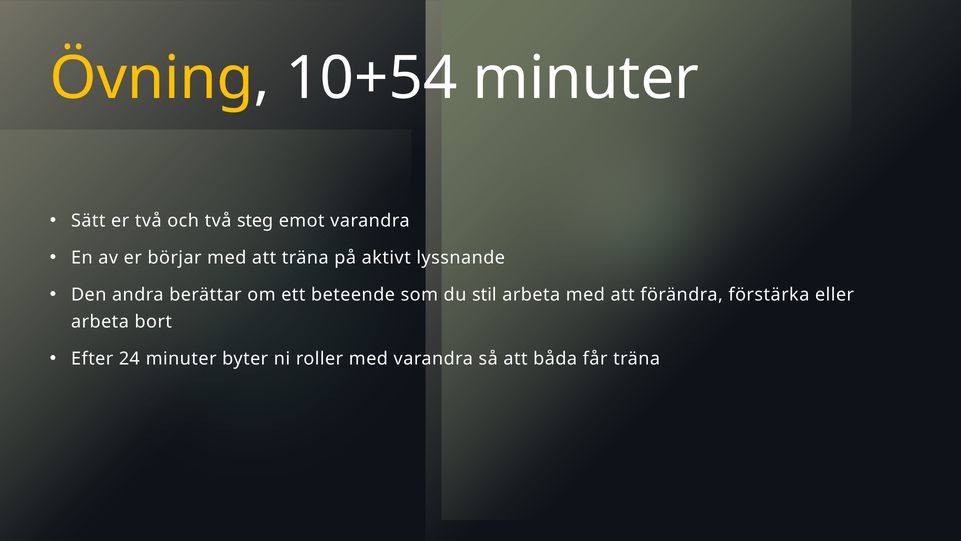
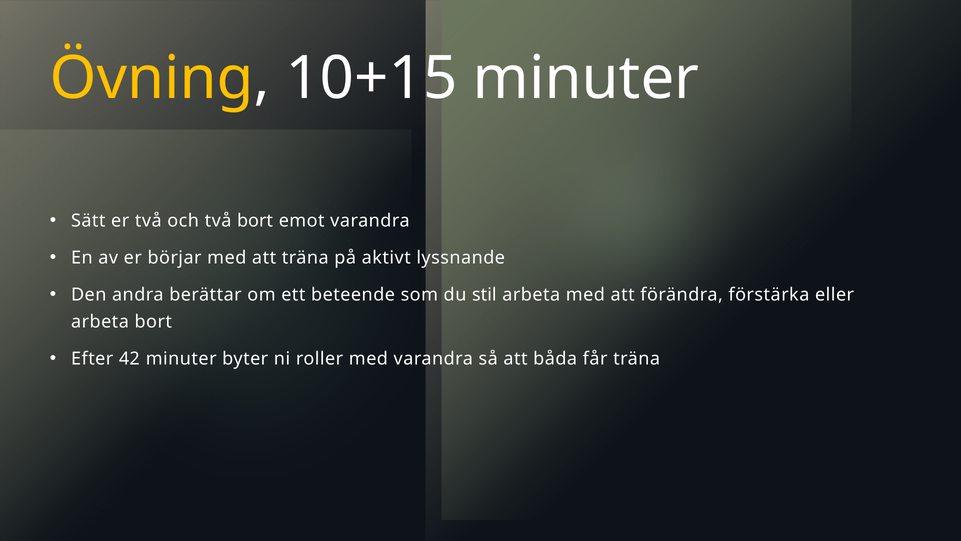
10+54: 10+54 -> 10+15
två steg: steg -> bort
24: 24 -> 42
